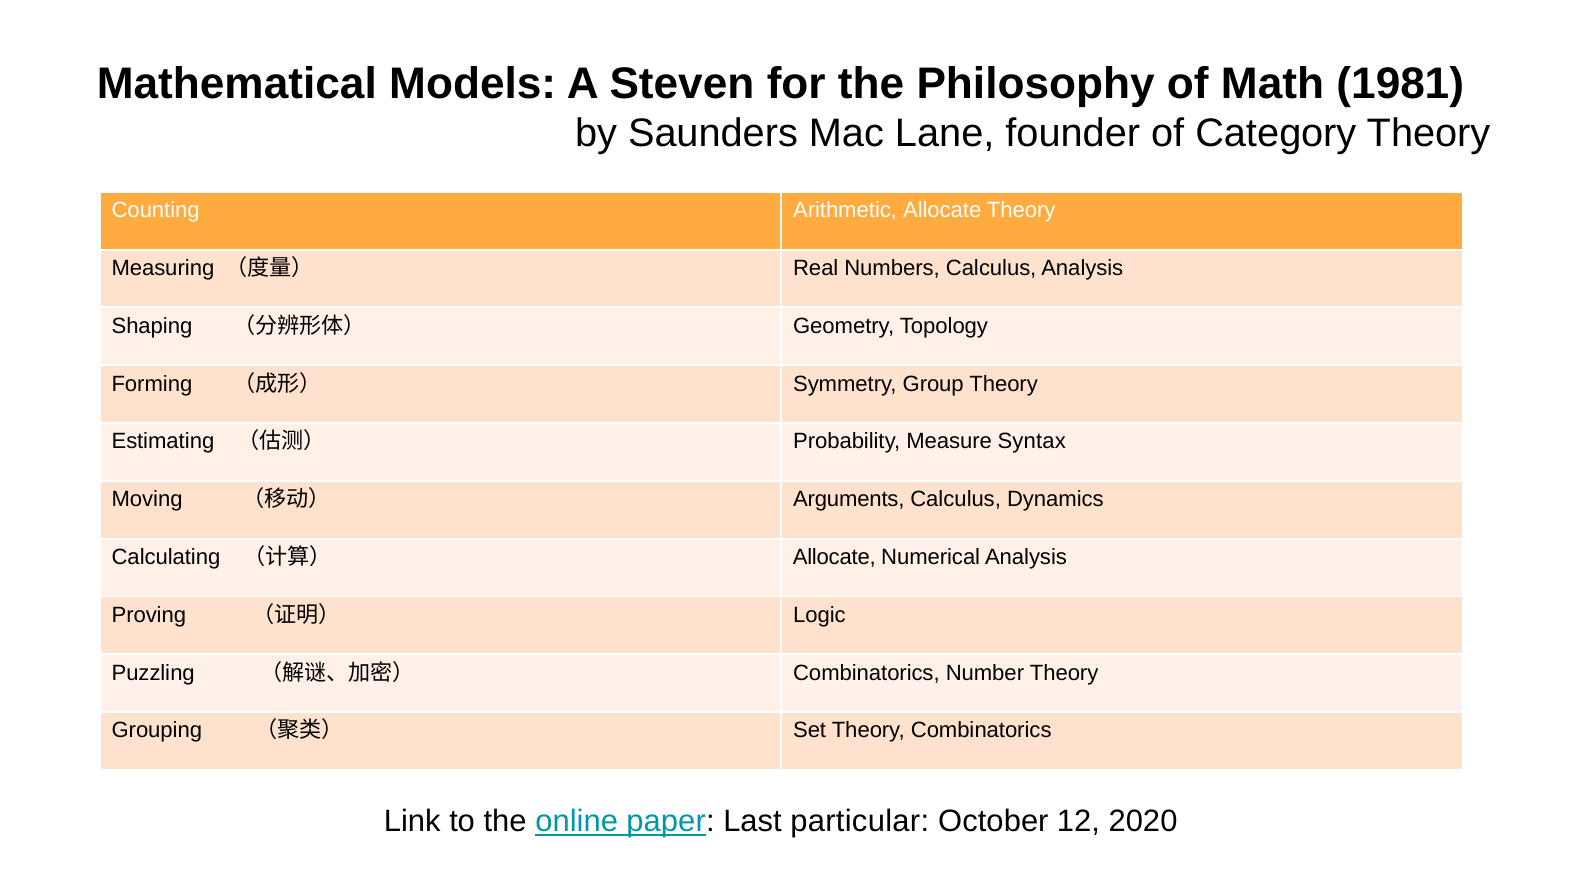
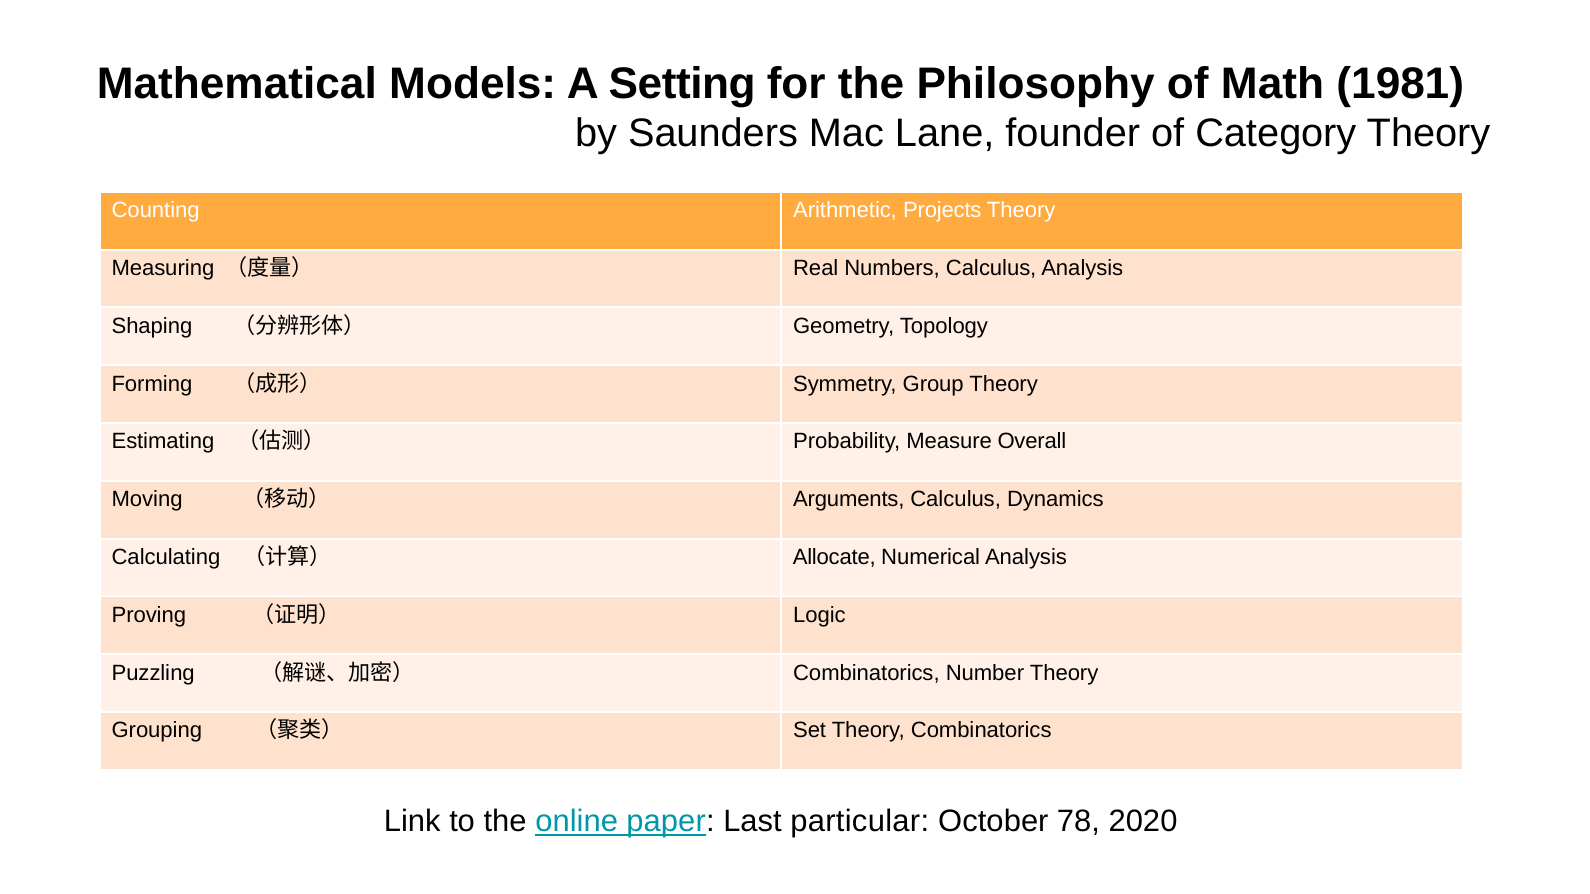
Steven: Steven -> Setting
Arithmetic Allocate: Allocate -> Projects
Syntax: Syntax -> Overall
12: 12 -> 78
